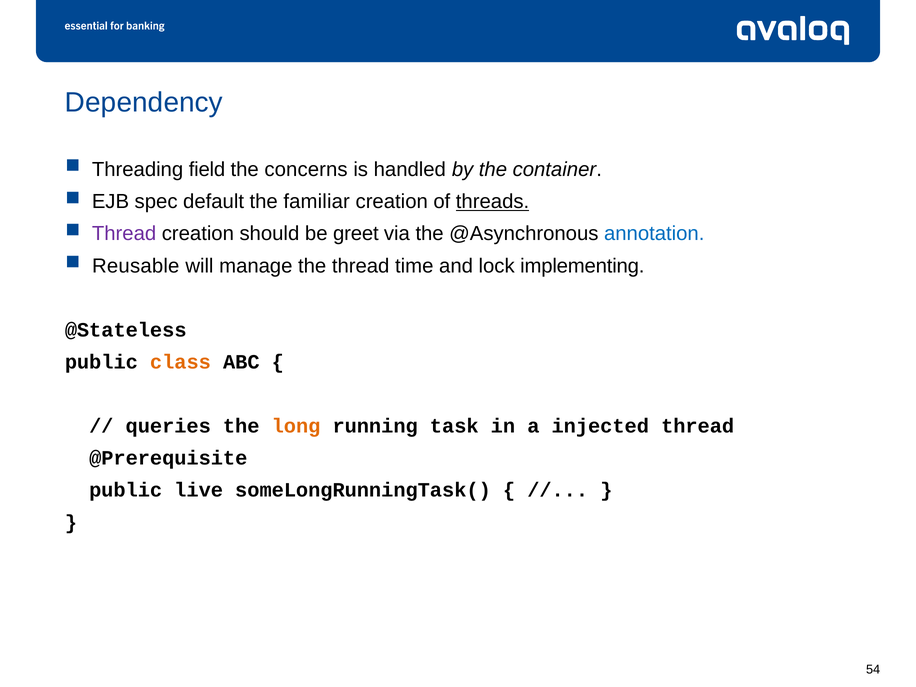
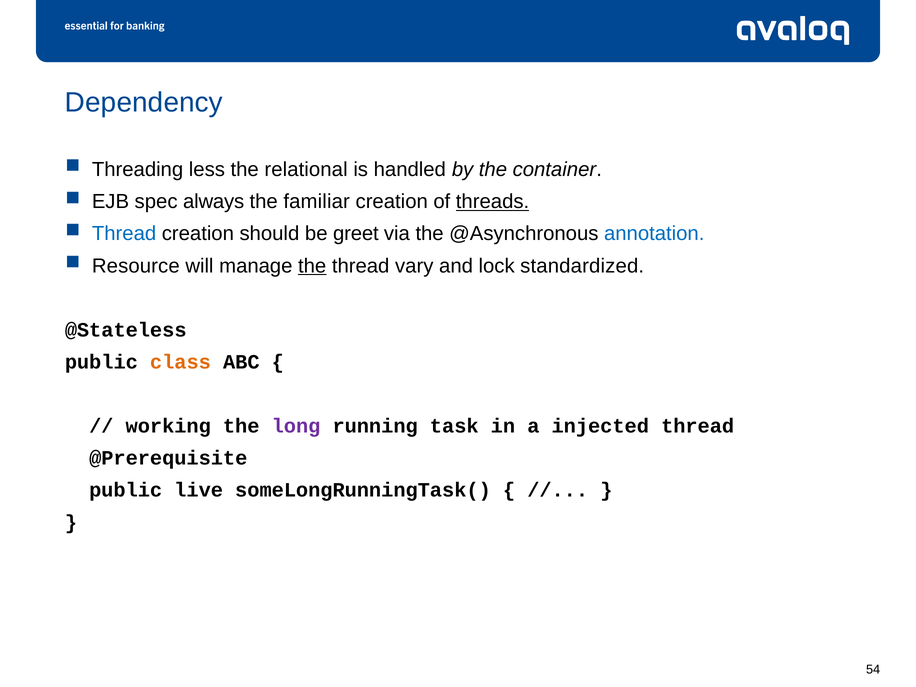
field: field -> less
concerns: concerns -> relational
default: default -> always
Thread at (124, 234) colour: purple -> blue
Reusable: Reusable -> Resource
the at (312, 266) underline: none -> present
time: time -> vary
implementing: implementing -> standardized
queries: queries -> working
long colour: orange -> purple
